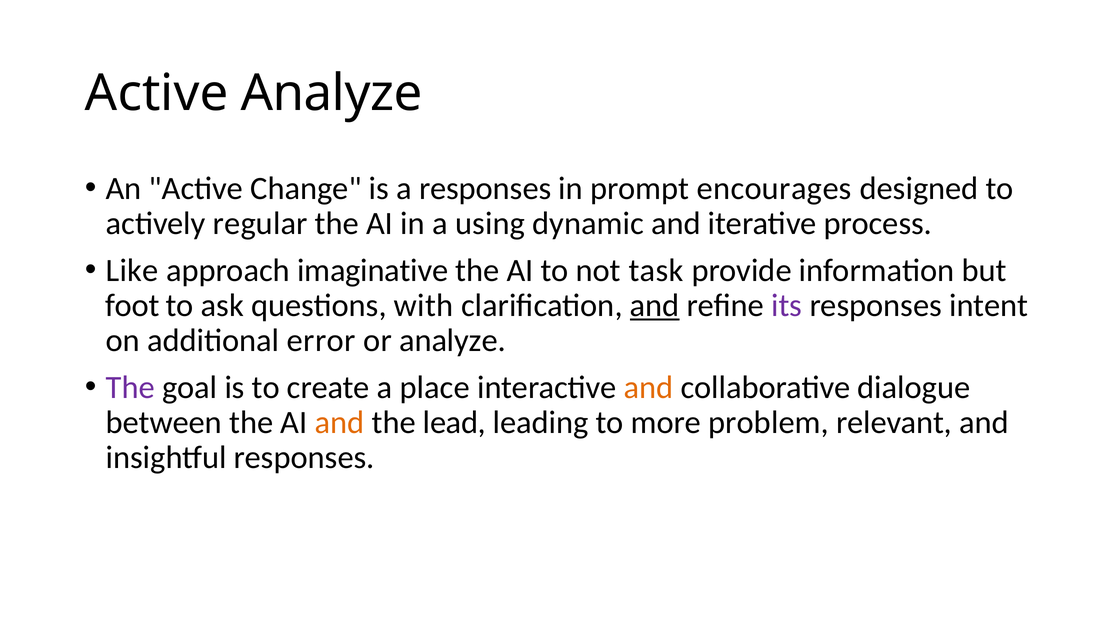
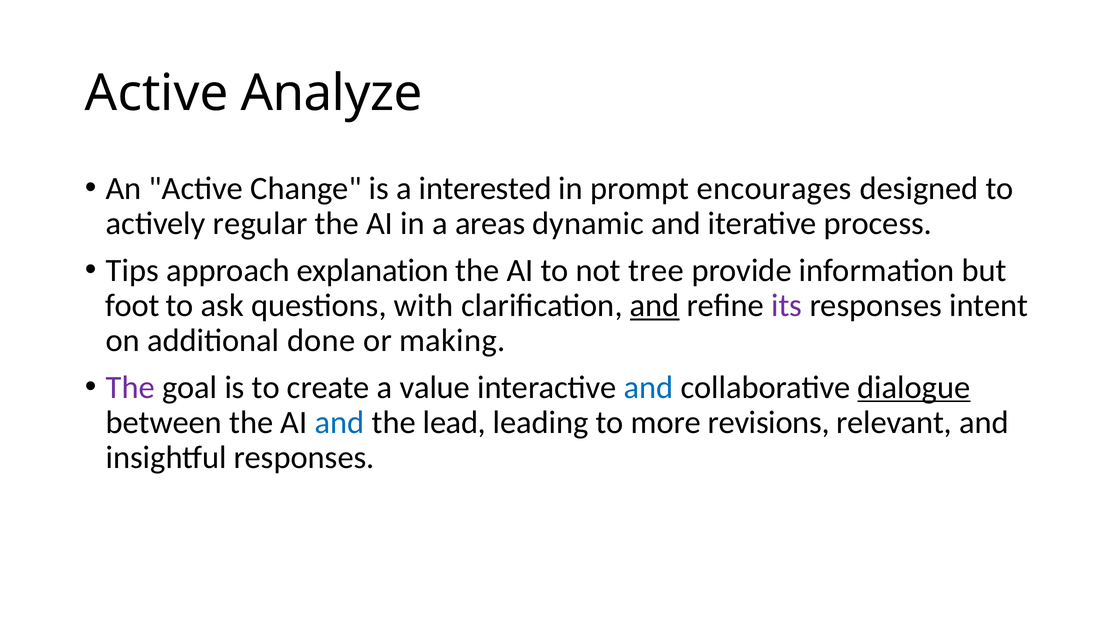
a responses: responses -> interested
using: using -> areas
Like: Like -> Tips
imaginative: imaginative -> explanation
task: task -> tree
error: error -> done
or analyze: analyze -> making
place: place -> value
and at (649, 387) colour: orange -> blue
dialogue underline: none -> present
and at (340, 422) colour: orange -> blue
problem: problem -> revisions
